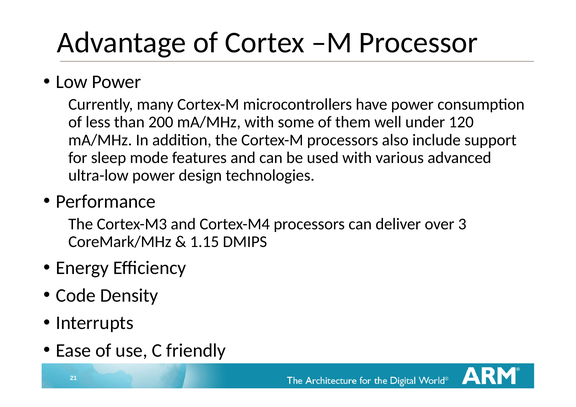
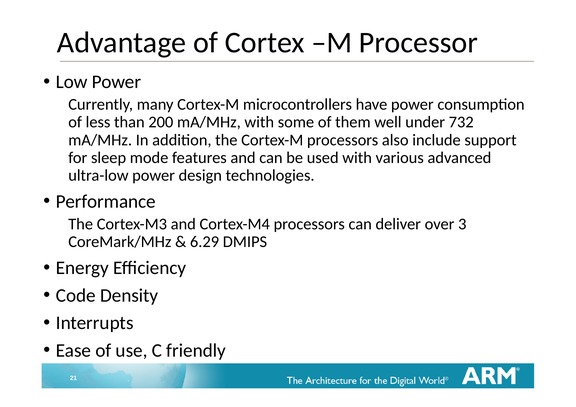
120: 120 -> 732
1.15: 1.15 -> 6.29
